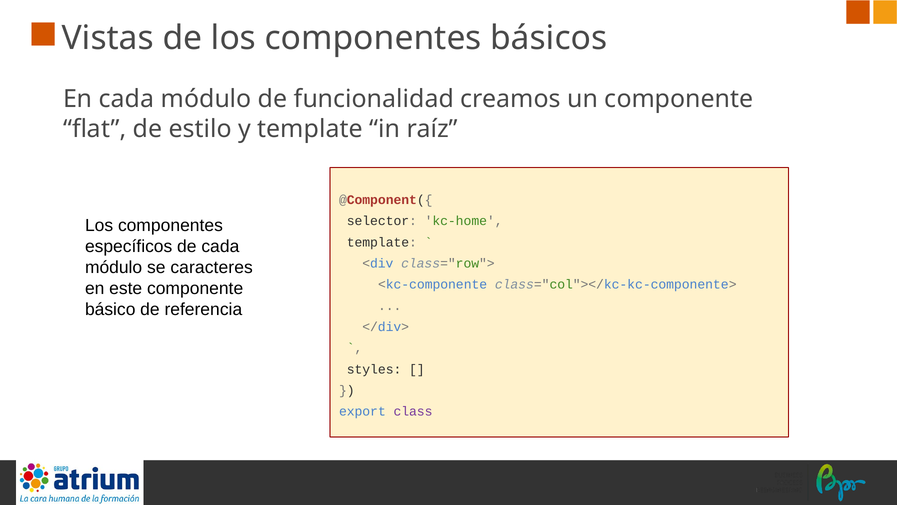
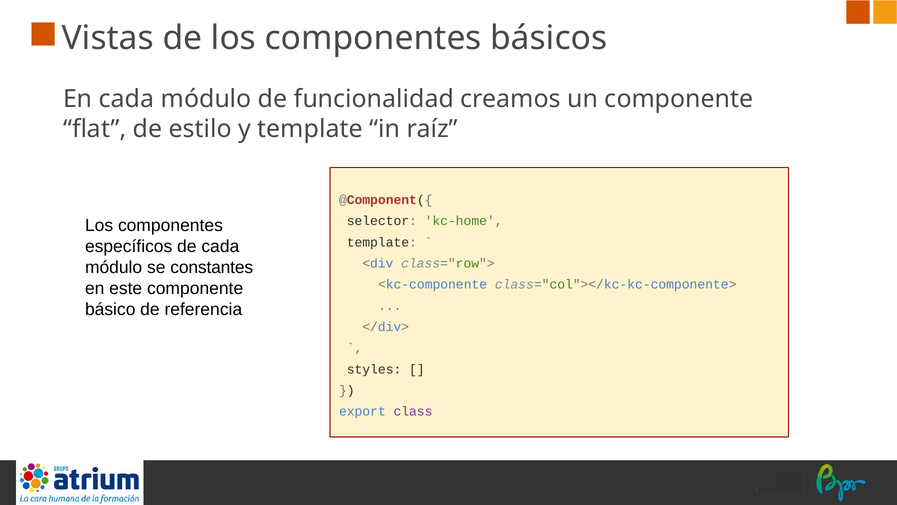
caracteres: caracteres -> constantes
